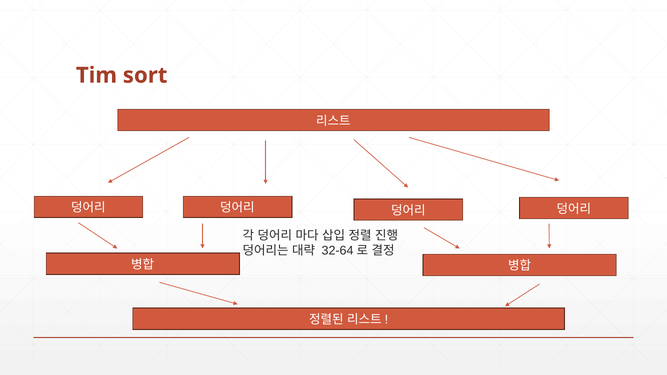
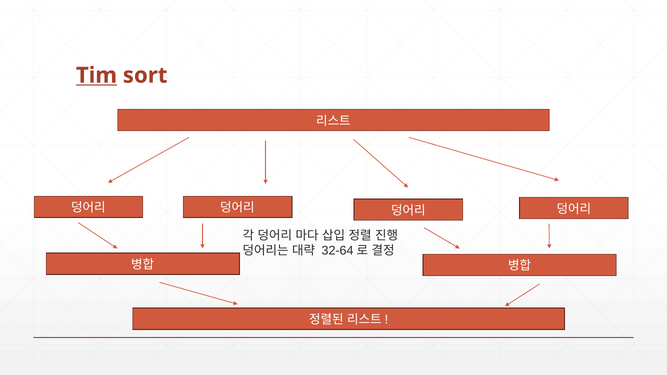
Tim underline: none -> present
